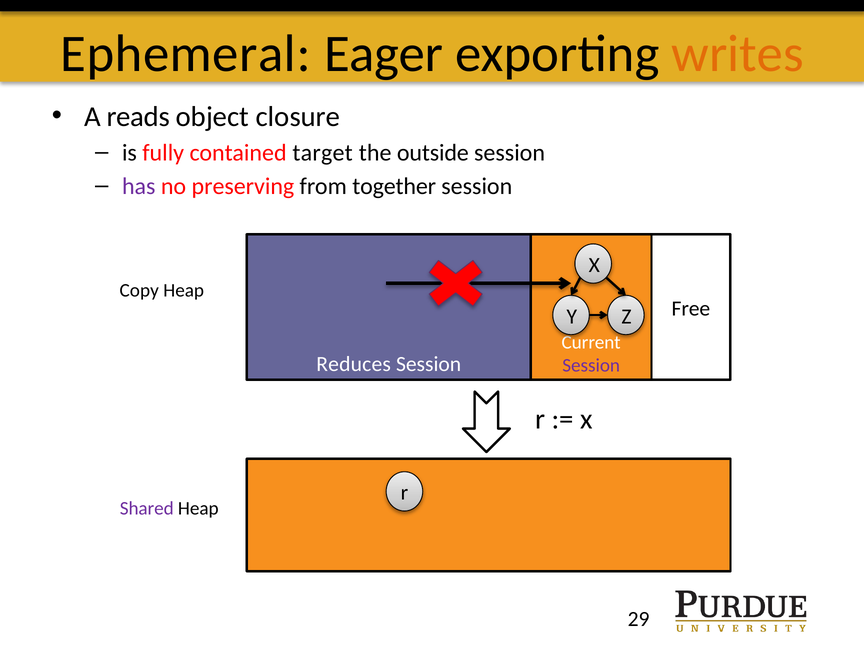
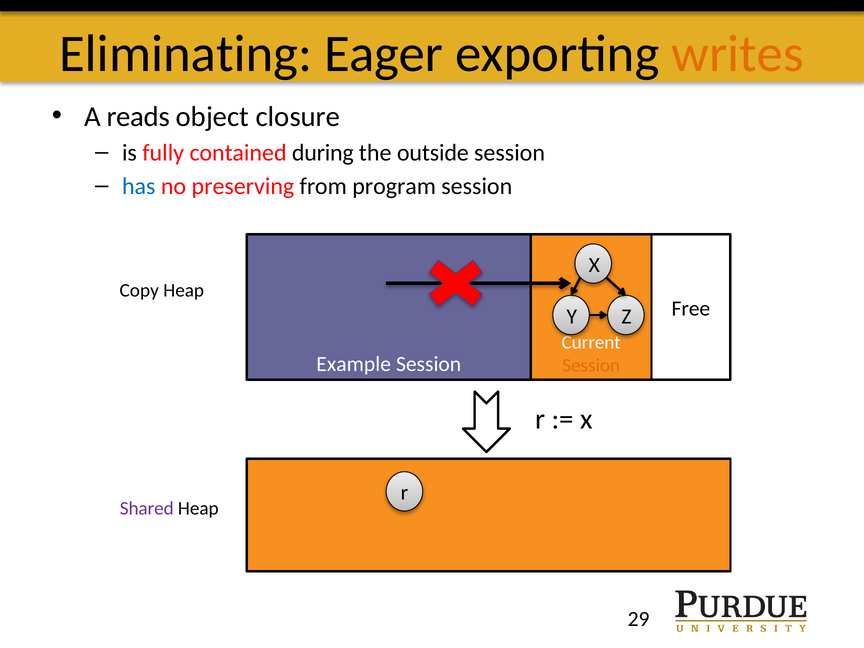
Ephemeral: Ephemeral -> Eliminating
target: target -> during
has colour: purple -> blue
together: together -> program
Reduces: Reduces -> Example
Session at (591, 365) colour: purple -> orange
